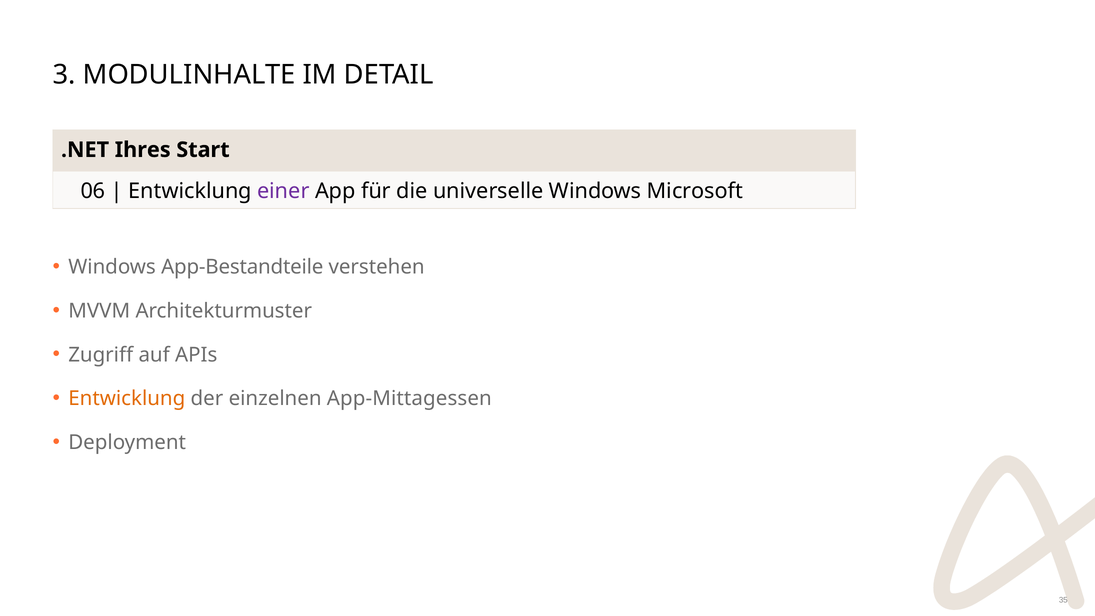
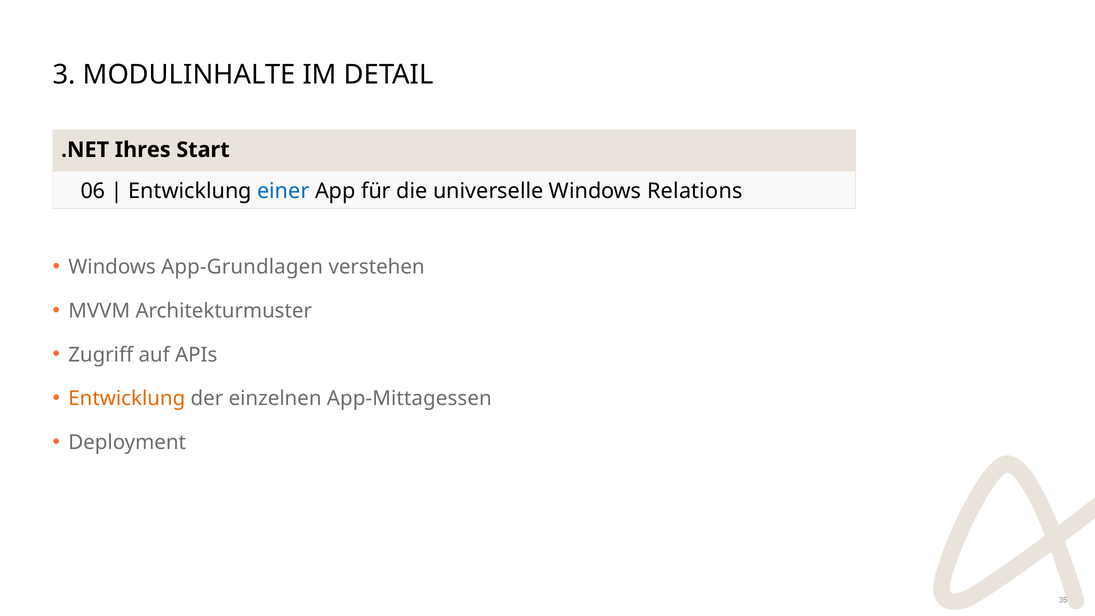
einer colour: purple -> blue
Microsoft: Microsoft -> Relations
App-Bestandteile: App-Bestandteile -> App-Grundlagen
